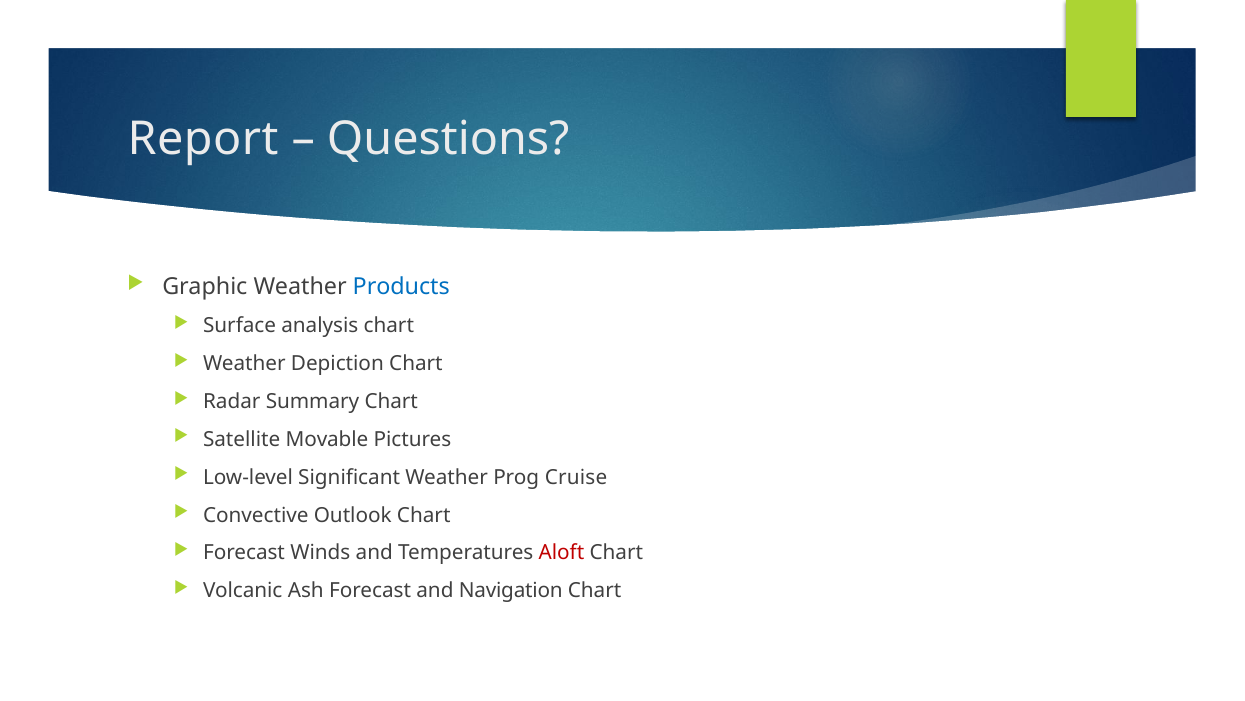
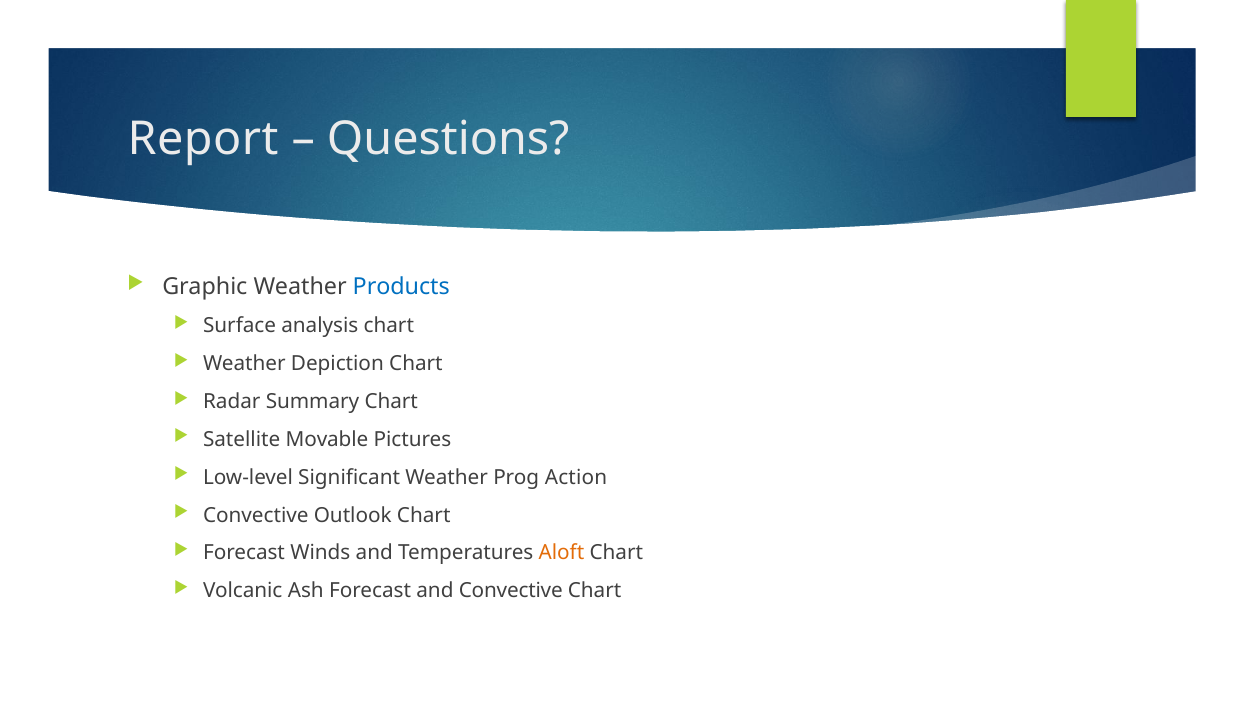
Cruise: Cruise -> Action
Aloft colour: red -> orange
and Navigation: Navigation -> Convective
